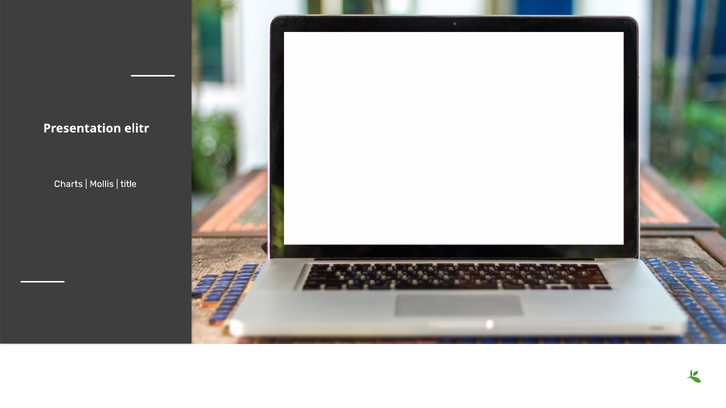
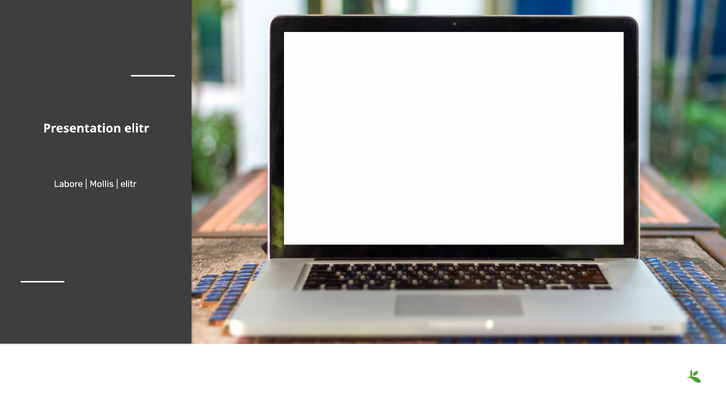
Charts: Charts -> Labore
title at (128, 184): title -> elitr
